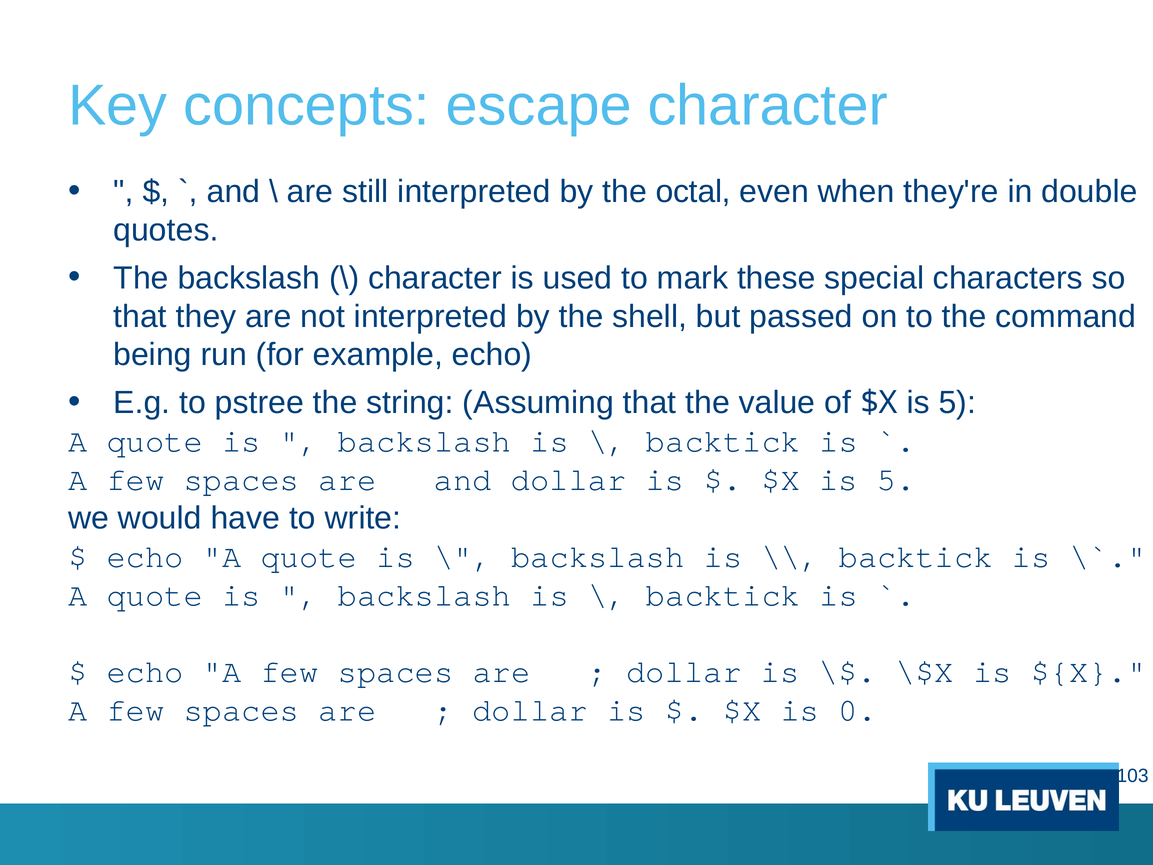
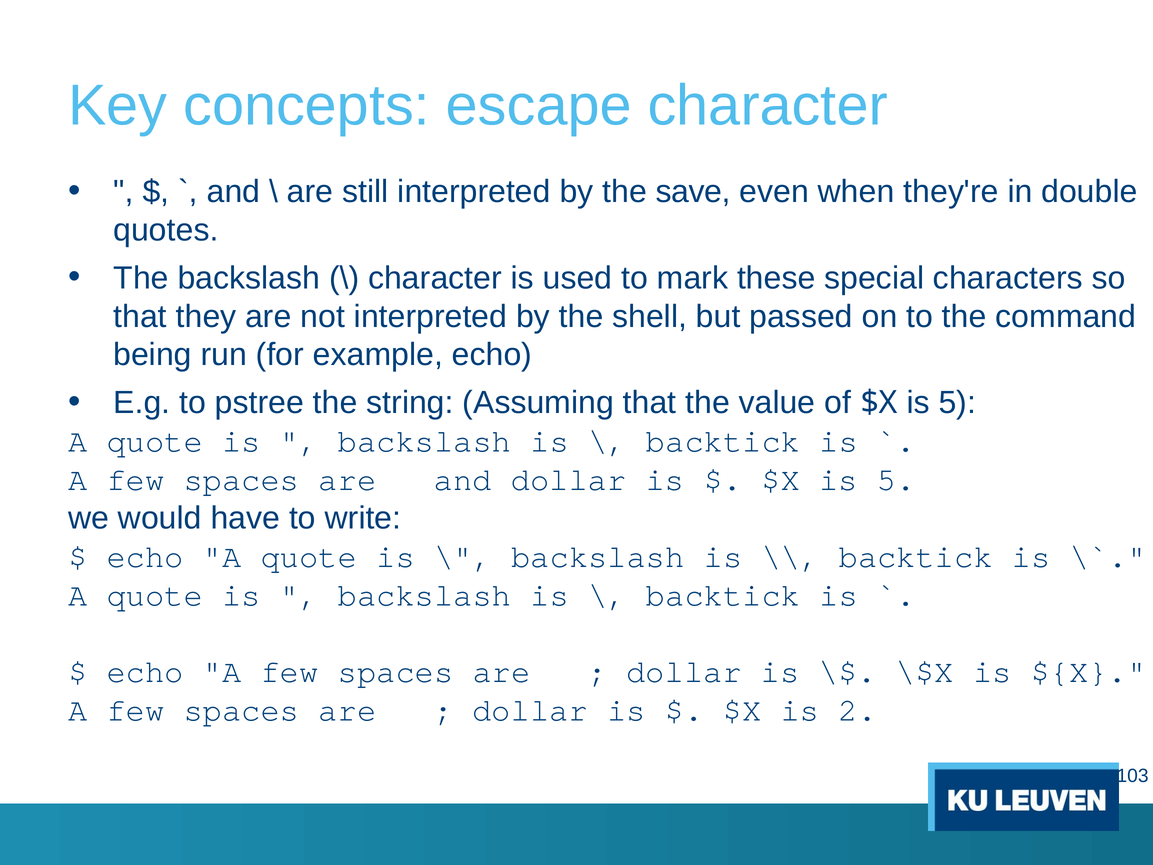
octal: octal -> save
0: 0 -> 2
